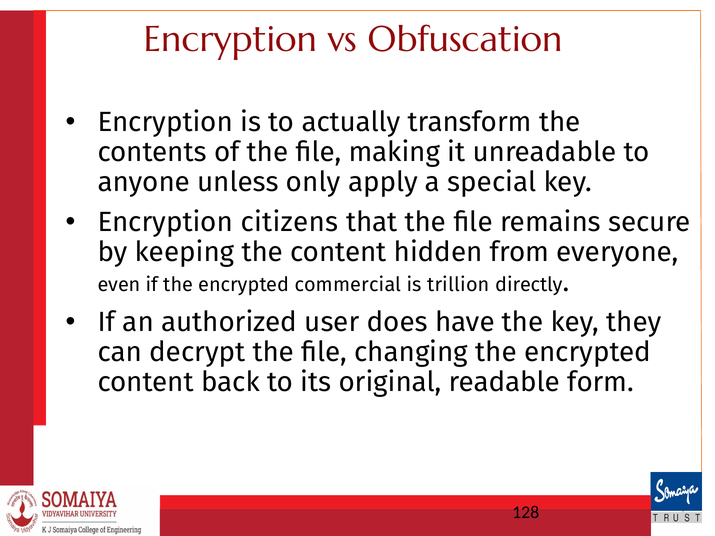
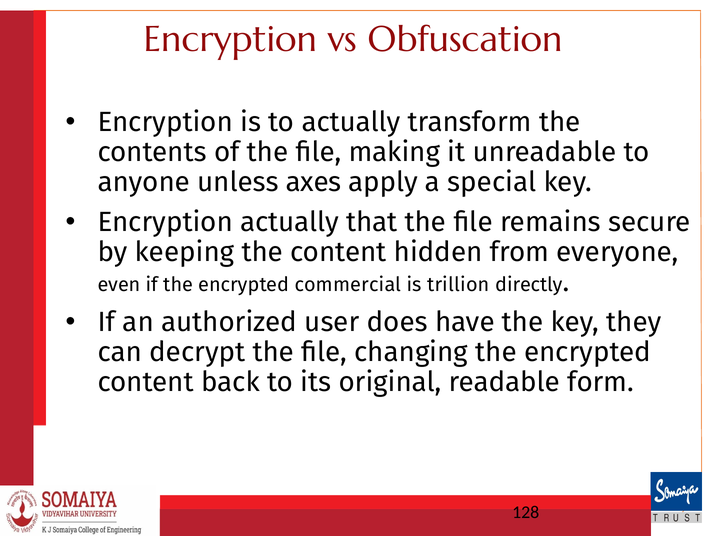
only: only -> axes
Encryption citizens: citizens -> actually
